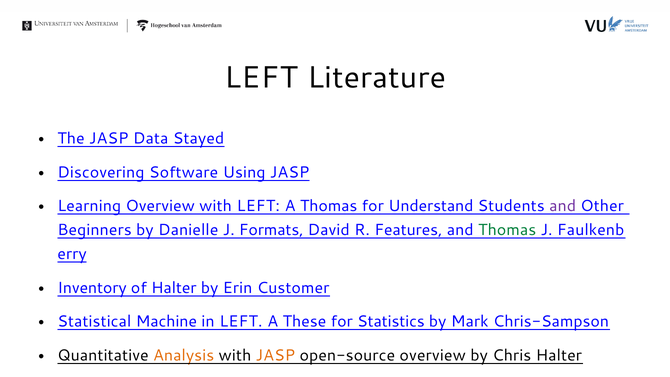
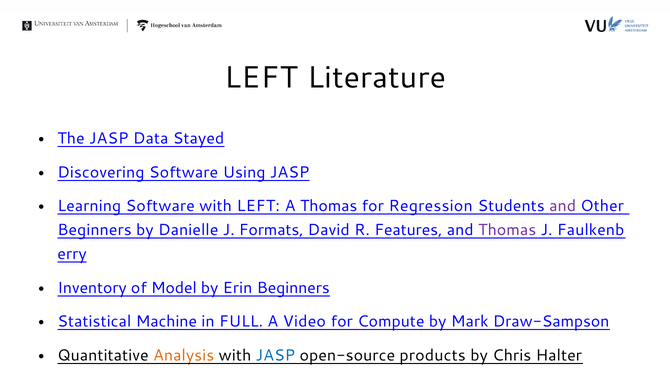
Learning Overview: Overview -> Software
Understand: Understand -> Regression
Thomas at (507, 230) colour: green -> purple
of Halter: Halter -> Model
Erin Customer: Customer -> Beginners
in LEFT: LEFT -> FULL
These: These -> Video
Statistics: Statistics -> Compute
Chris-Sampson: Chris-Sampson -> Draw-Sampson
JASP at (275, 355) colour: orange -> blue
open-source overview: overview -> products
